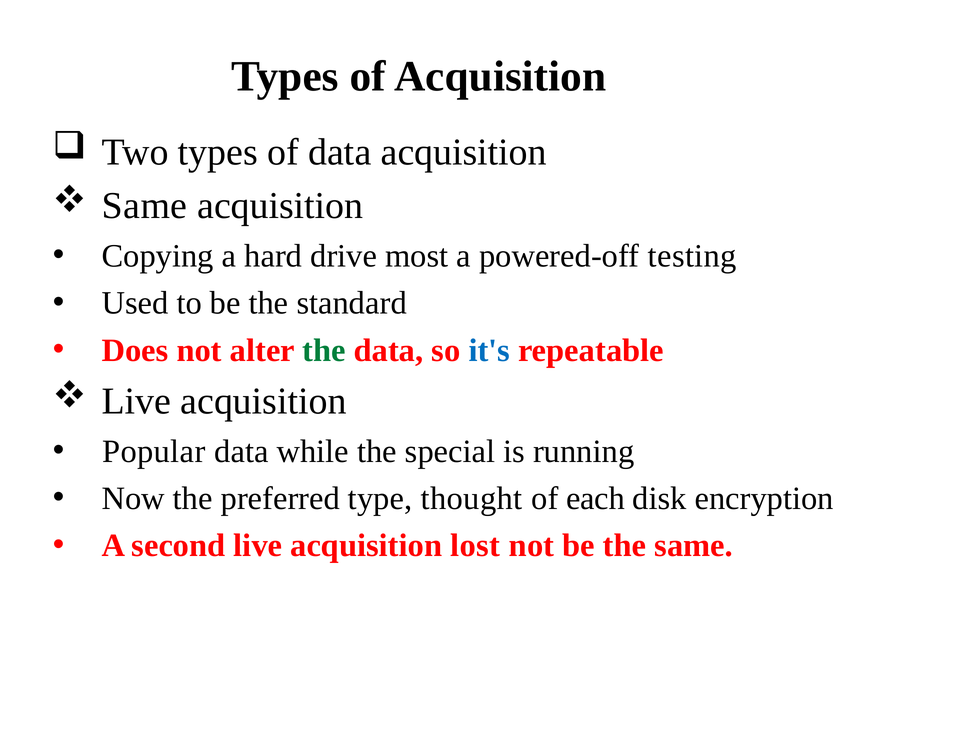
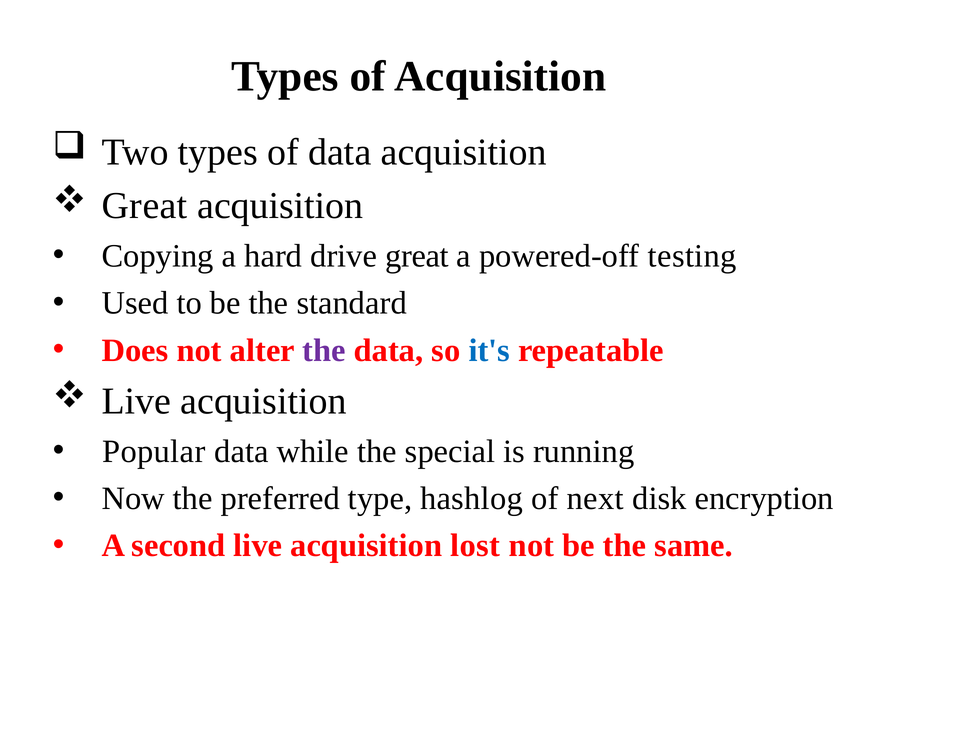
Same at (145, 206): Same -> Great
drive most: most -> great
the at (324, 350) colour: green -> purple
thought: thought -> hashlog
each: each -> next
